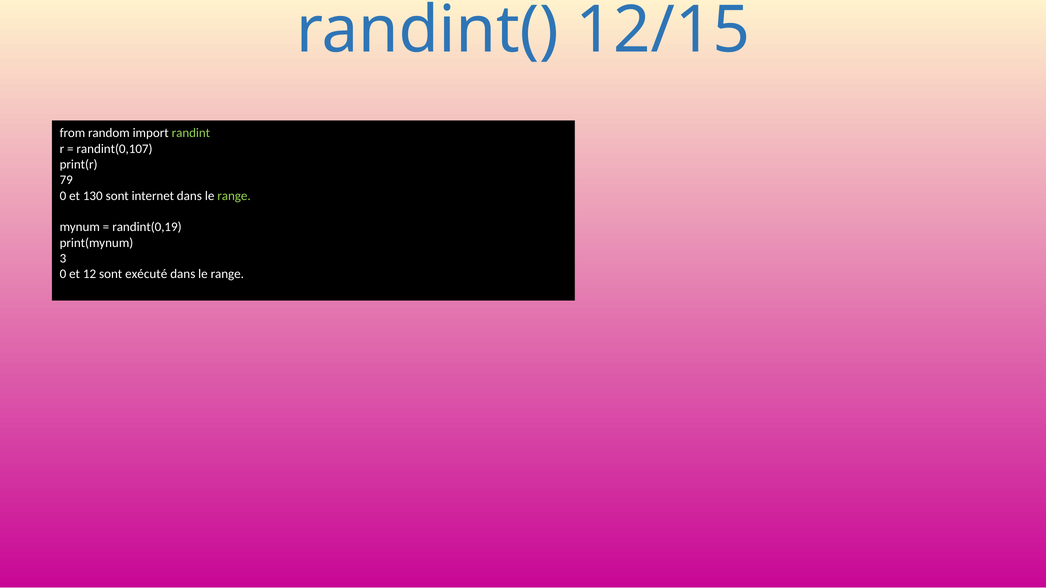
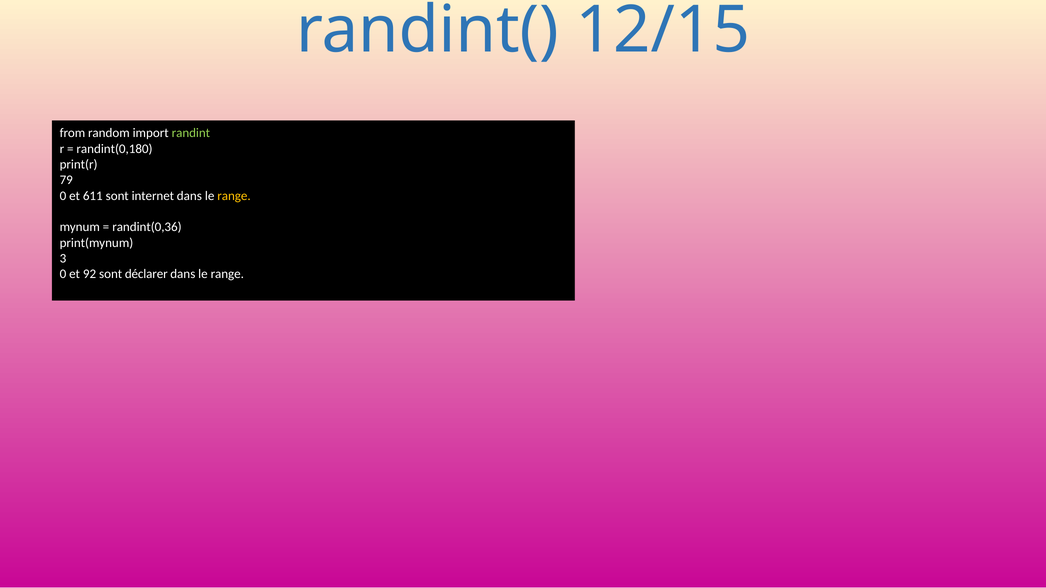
randint(0,107: randint(0,107 -> randint(0,180
130: 130 -> 611
range at (234, 196) colour: light green -> yellow
randint(0,19: randint(0,19 -> randint(0,36
12: 12 -> 92
exécuté: exécuté -> déclarer
